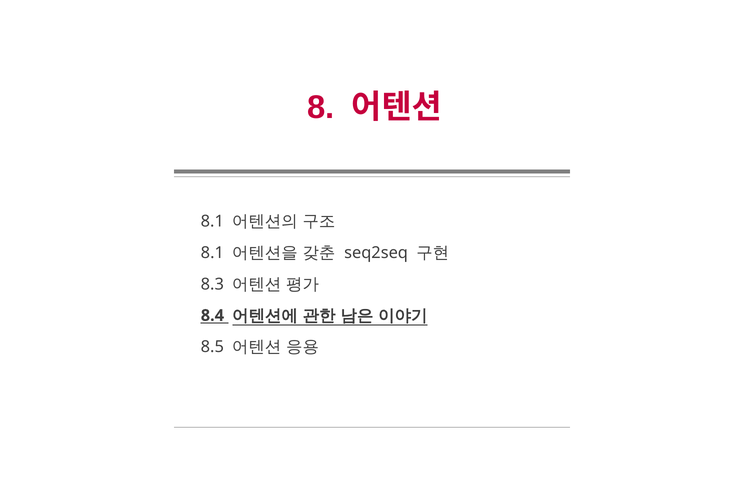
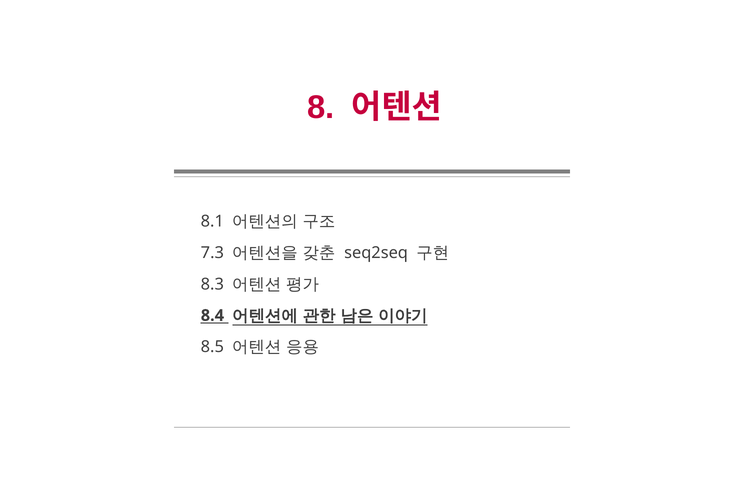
8.1 at (212, 253): 8.1 -> 7.3
